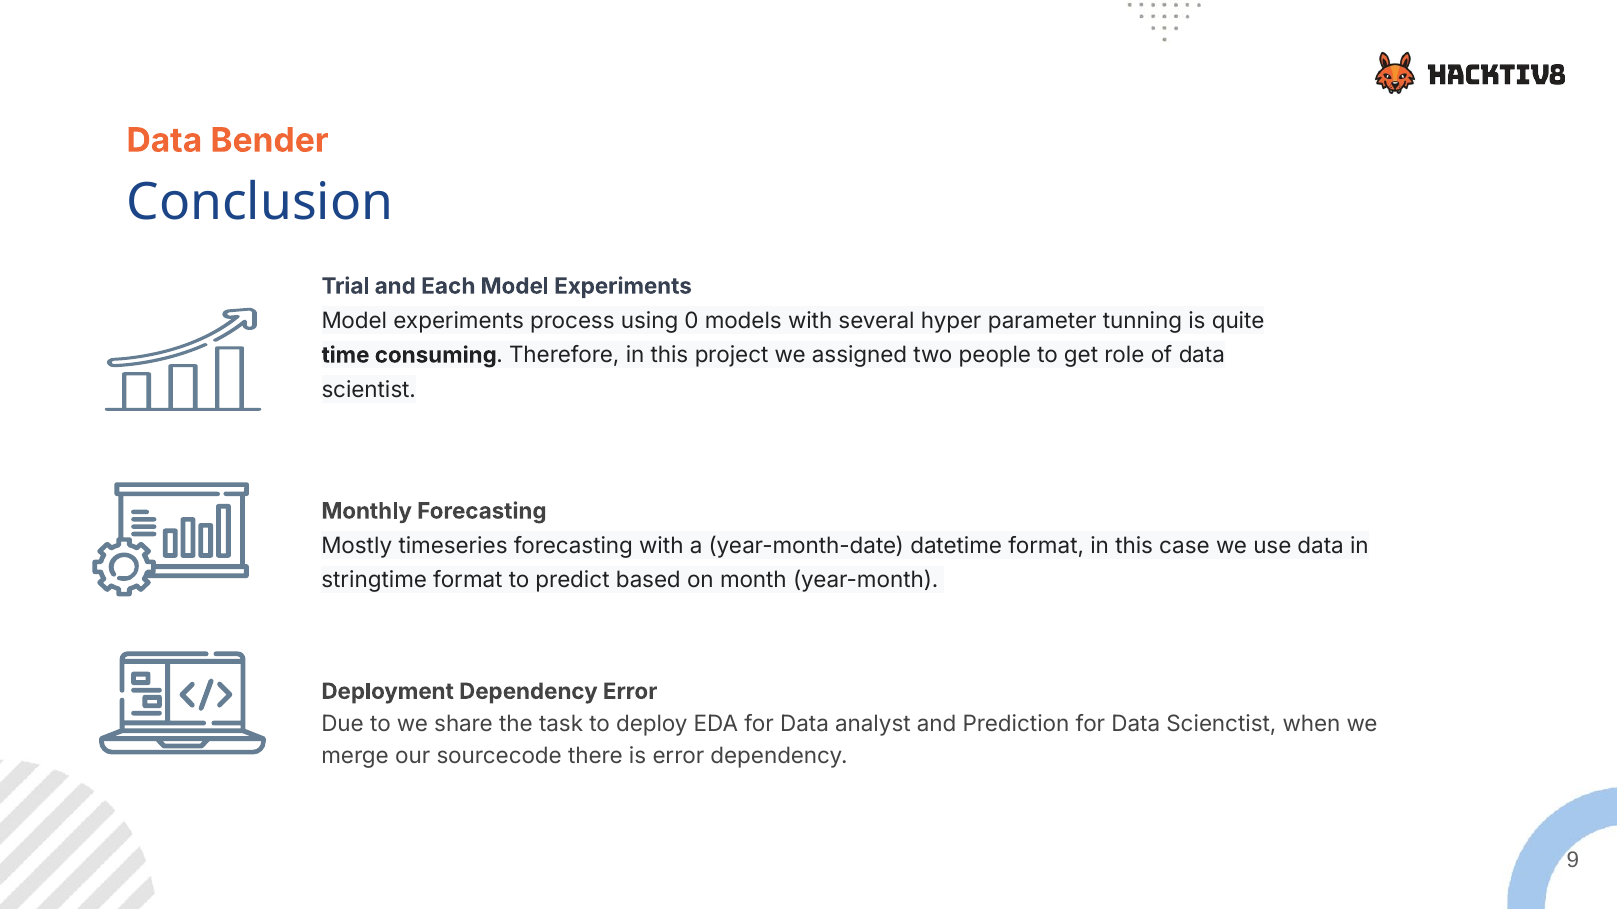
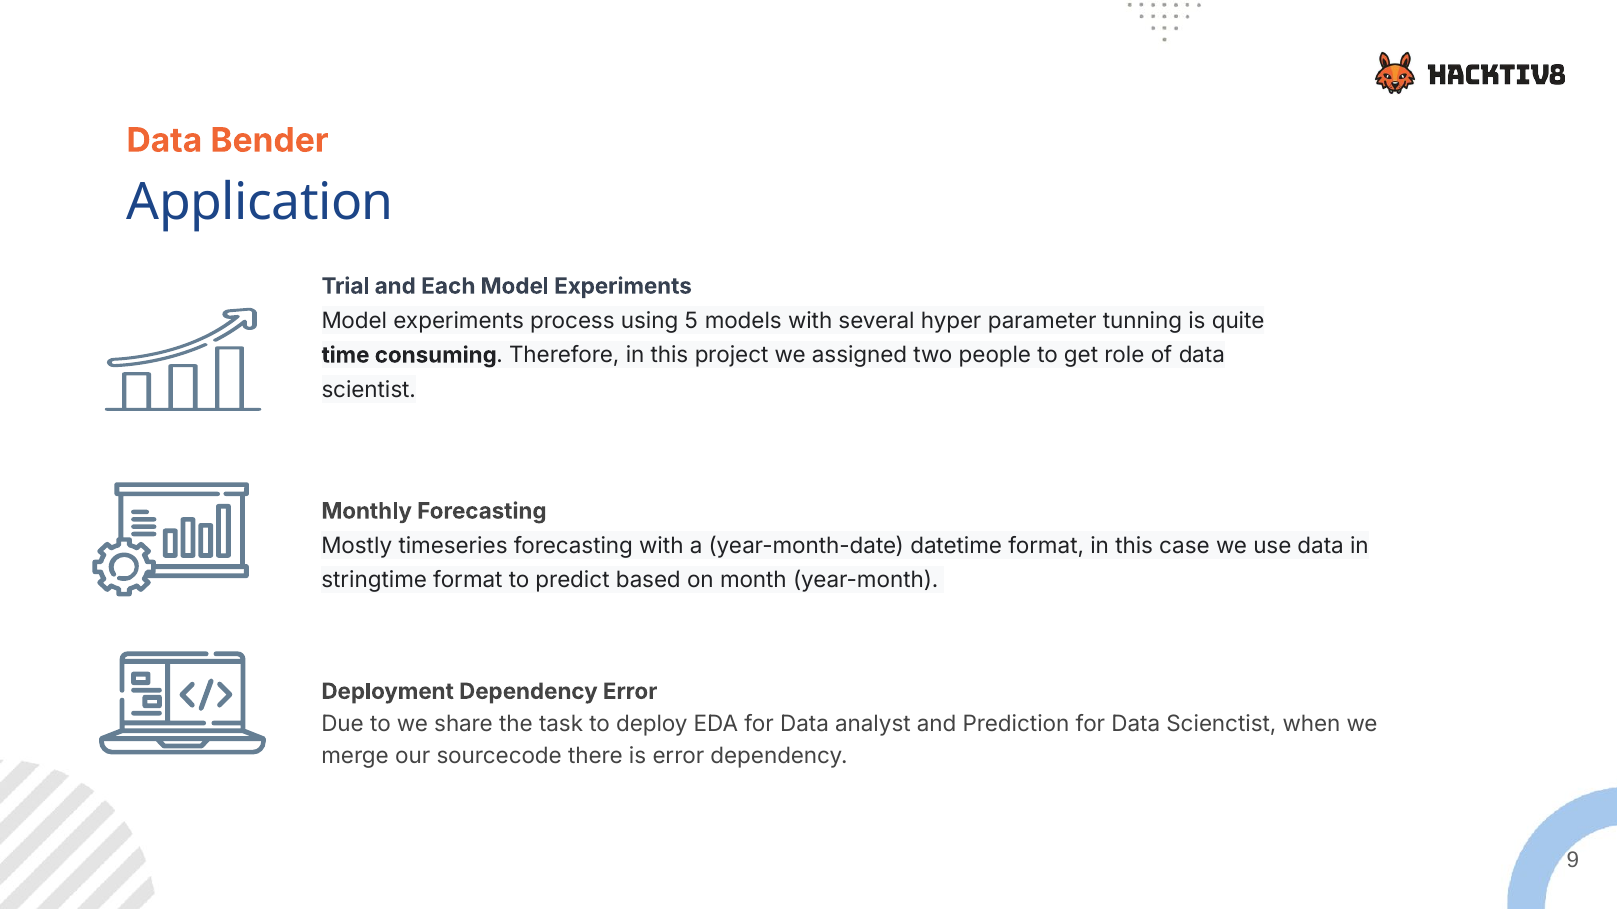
Conclusion: Conclusion -> Application
0: 0 -> 5
